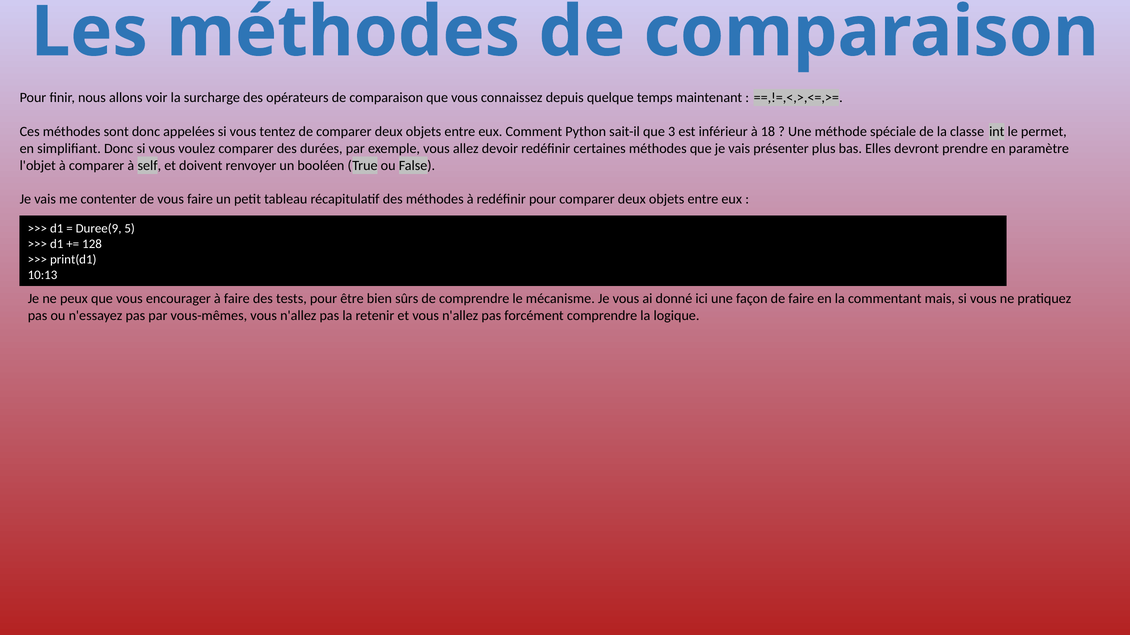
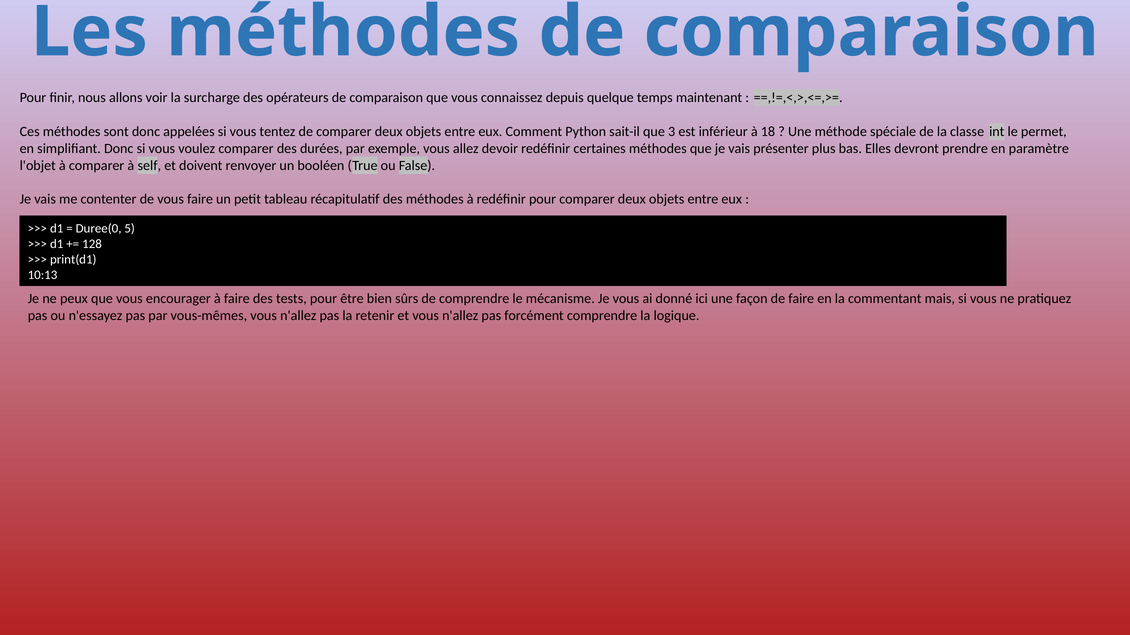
Duree(9: Duree(9 -> Duree(0
